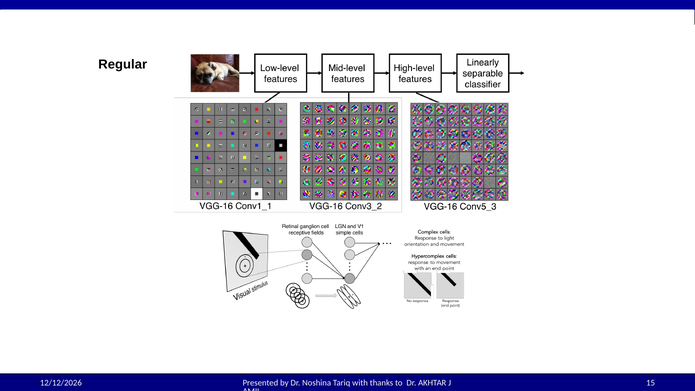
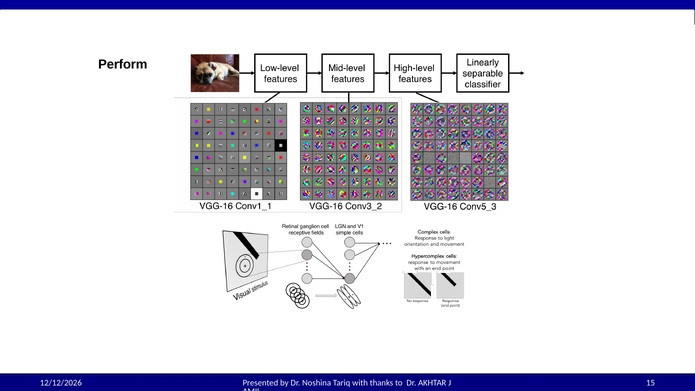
Regular: Regular -> Perform
